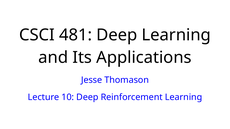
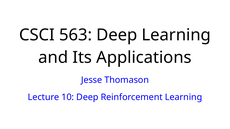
481: 481 -> 563
